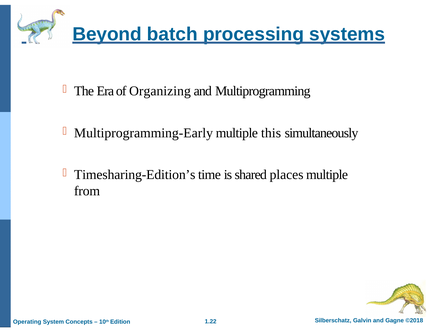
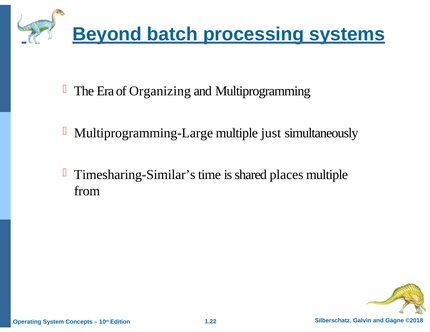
Multiprogramming-Early: Multiprogramming-Early -> Multiprogramming-Large
this: this -> just
Timesharing-Edition’s: Timesharing-Edition’s -> Timesharing-Similar’s
